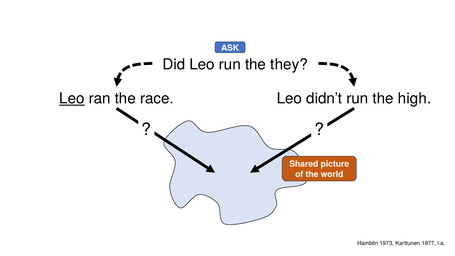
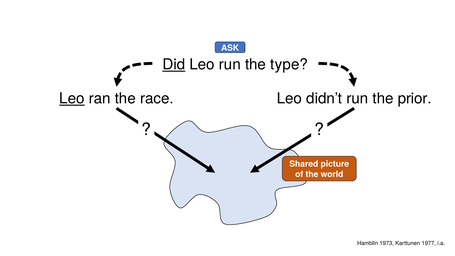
Did underline: none -> present
they: they -> type
high: high -> prior
